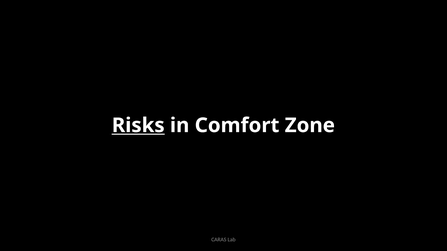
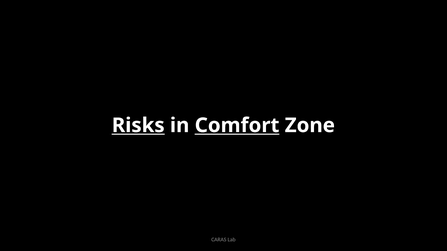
Comfort underline: none -> present
